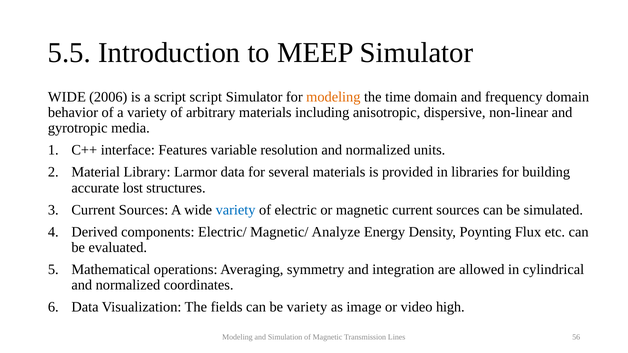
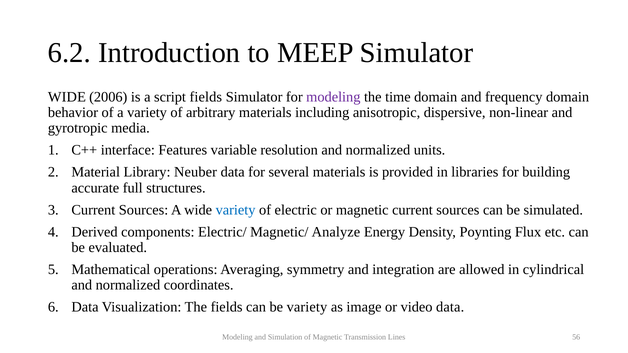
5.5: 5.5 -> 6.2
script script: script -> fields
modeling at (333, 97) colour: orange -> purple
Larmor: Larmor -> Neuber
lost: lost -> full
video high: high -> data
